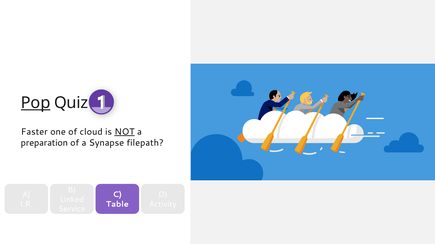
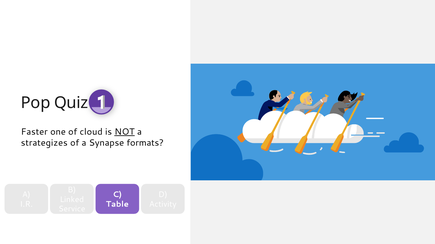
Pop underline: present -> none
preparation: preparation -> strategizes
filepath: filepath -> formats
